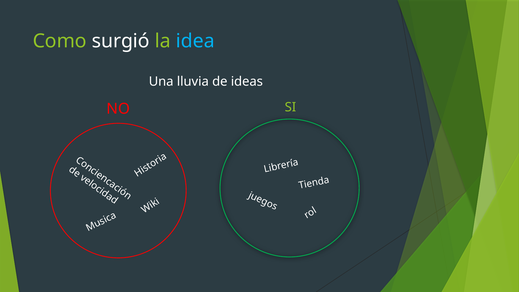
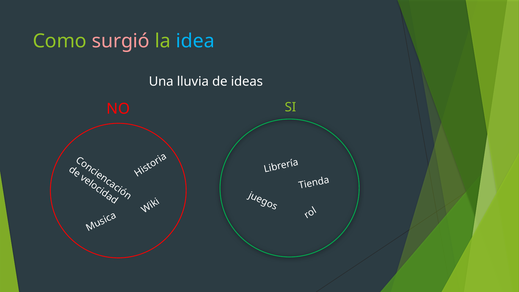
surgió colour: white -> pink
